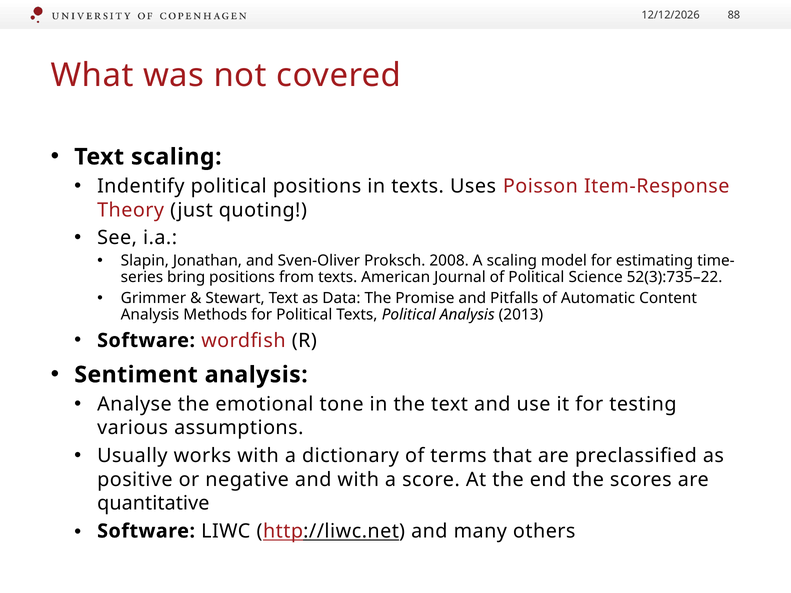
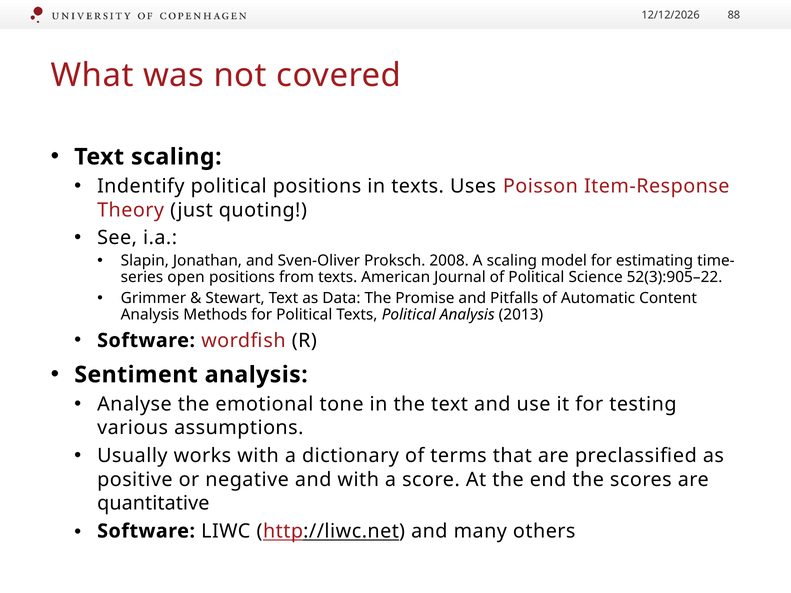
bring: bring -> open
52(3):735–22: 52(3):735–22 -> 52(3):905–22
